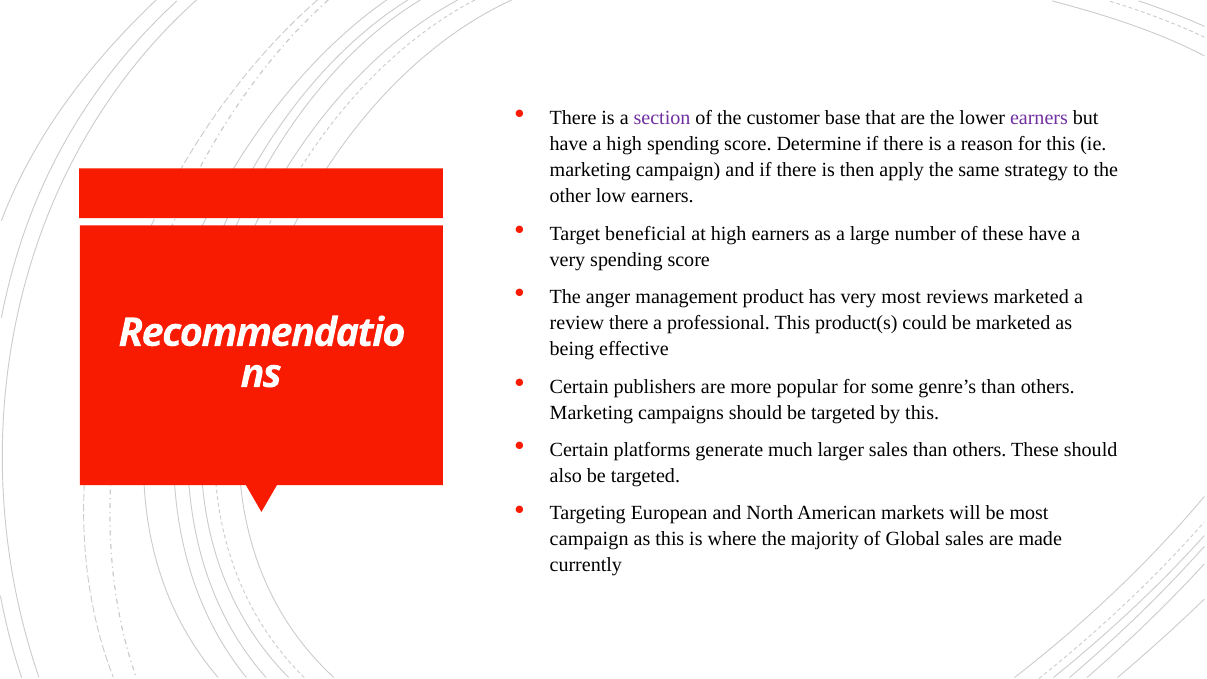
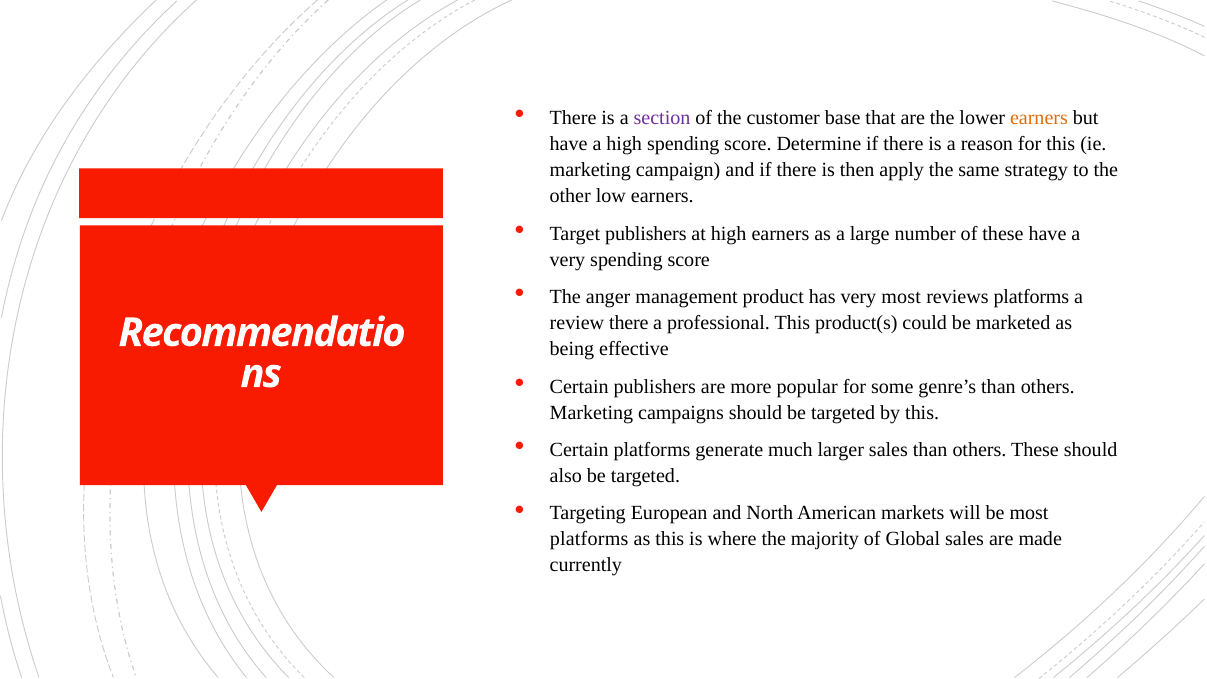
earners at (1039, 118) colour: purple -> orange
Target beneficial: beneficial -> publishers
reviews marketed: marketed -> platforms
campaign at (589, 539): campaign -> platforms
